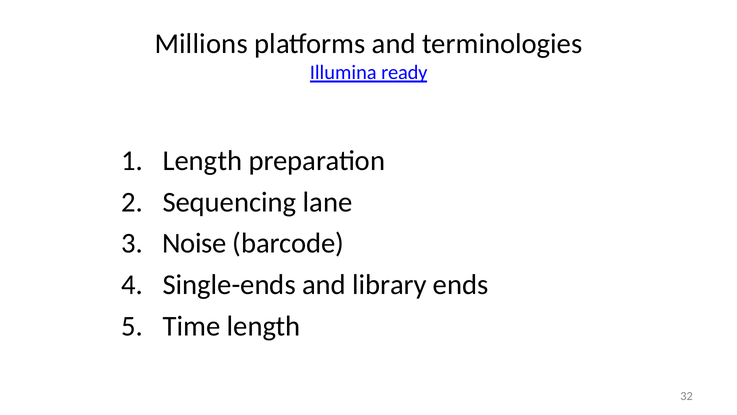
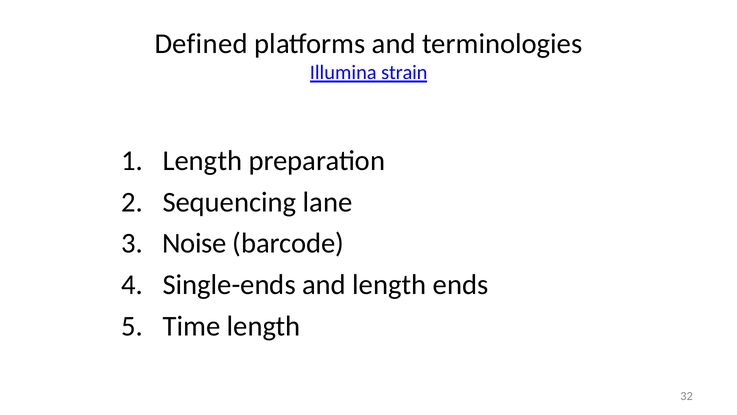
Millions: Millions -> Defined
ready: ready -> strain
and library: library -> length
